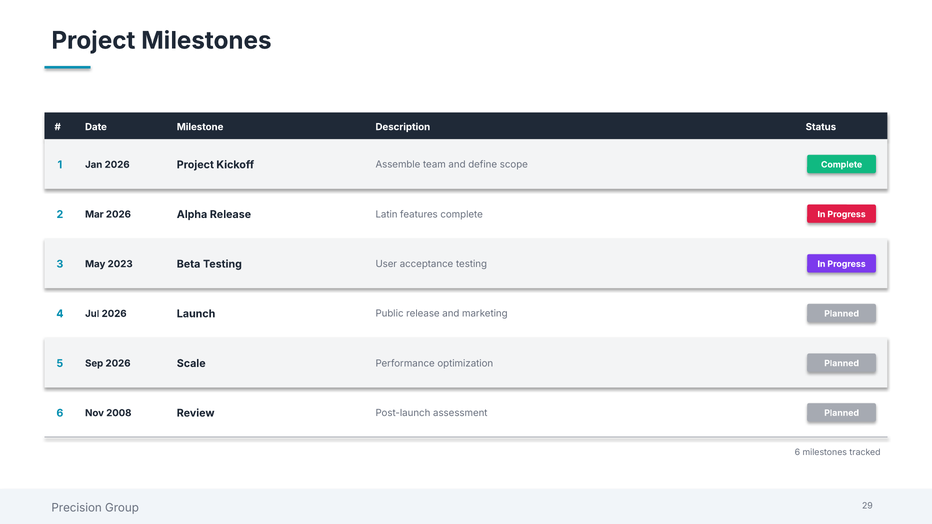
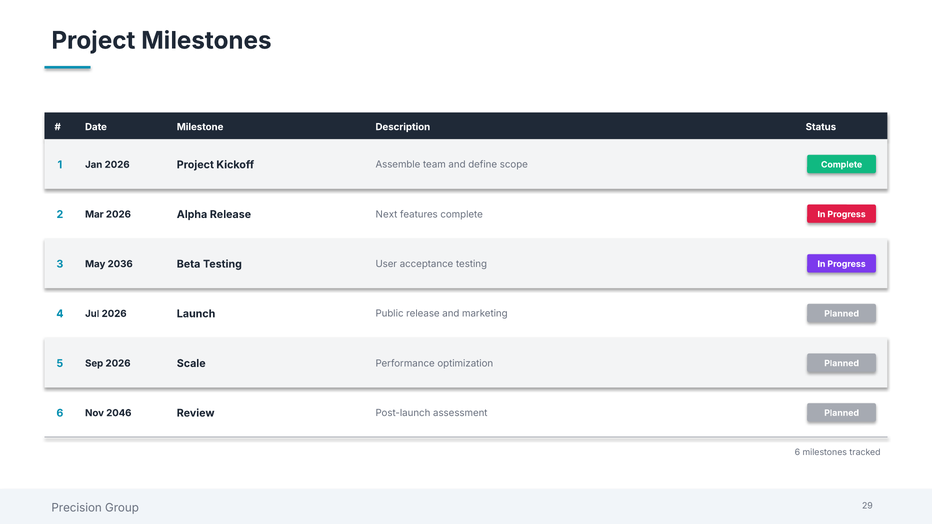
Latin: Latin -> Next
2023: 2023 -> 2036
2008: 2008 -> 2046
